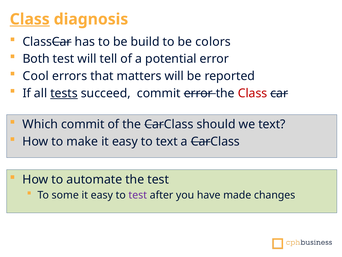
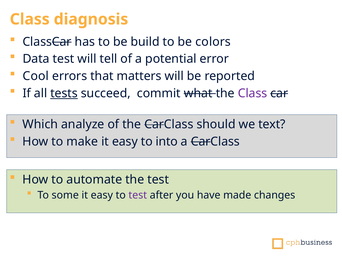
Class at (30, 19) underline: present -> none
Both: Both -> Data
commit error: error -> what
Class at (253, 93) colour: red -> purple
Which commit: commit -> analyze
to text: text -> into
